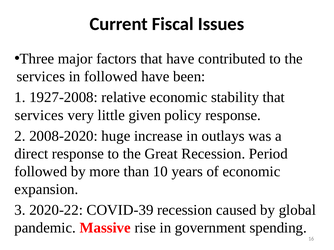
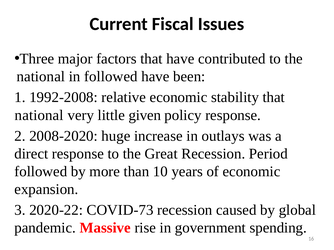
services at (41, 77): services -> national
1927-2008: 1927-2008 -> 1992-2008
services at (39, 115): services -> national
COVID-39: COVID-39 -> COVID-73
